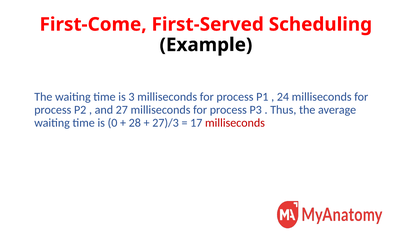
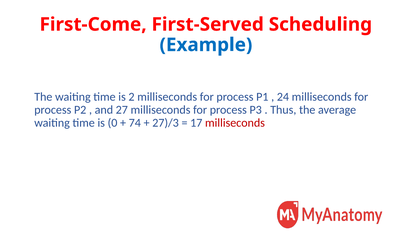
Example colour: black -> blue
3: 3 -> 2
28: 28 -> 74
